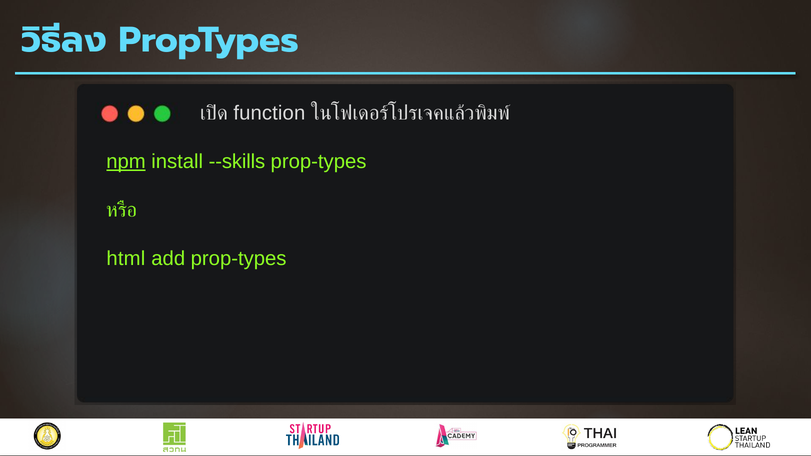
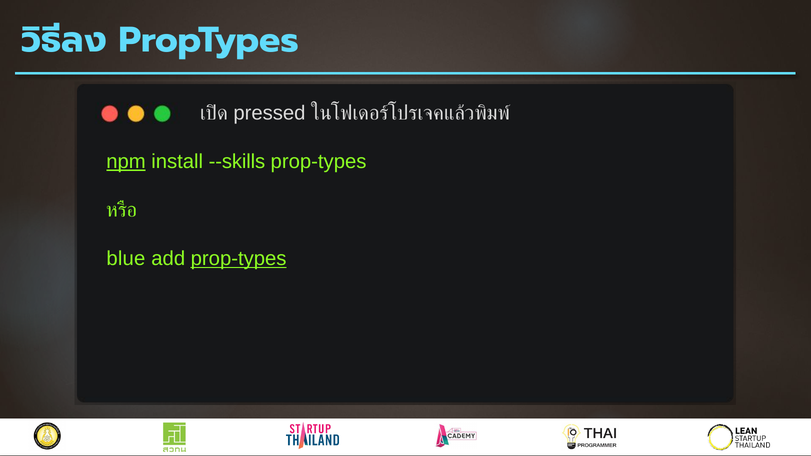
function: function -> pressed
html: html -> blue
prop-types at (239, 259) underline: none -> present
